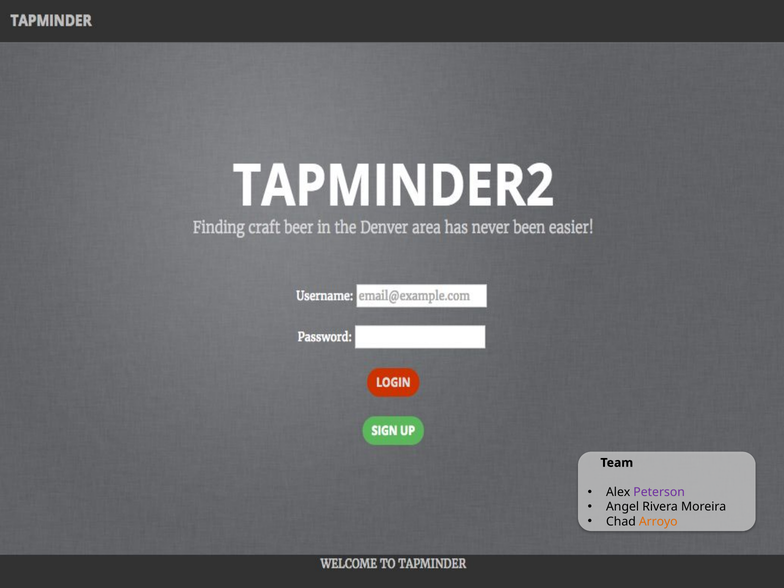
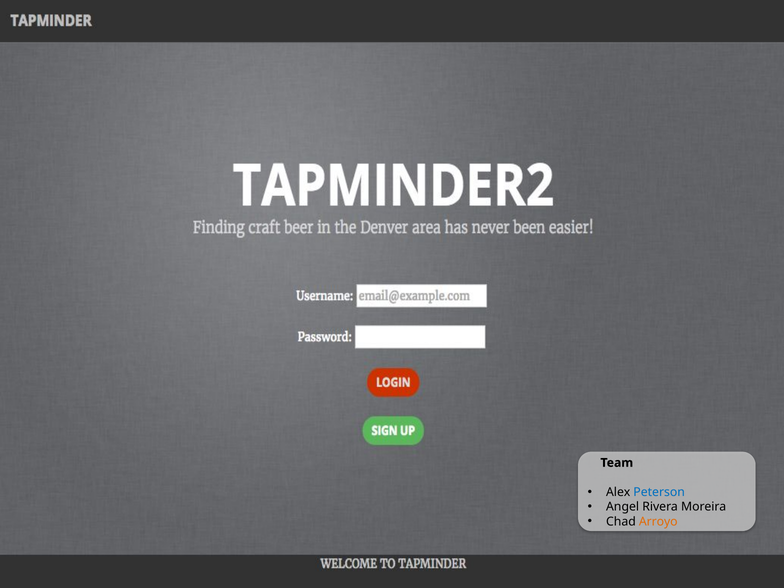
Peterson colour: purple -> blue
